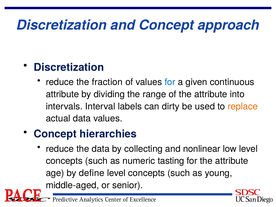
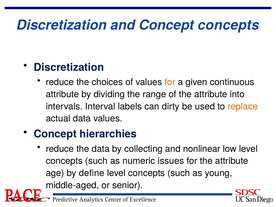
Concept approach: approach -> concepts
fraction: fraction -> choices
for at (170, 82) colour: blue -> orange
tasting: tasting -> issues
